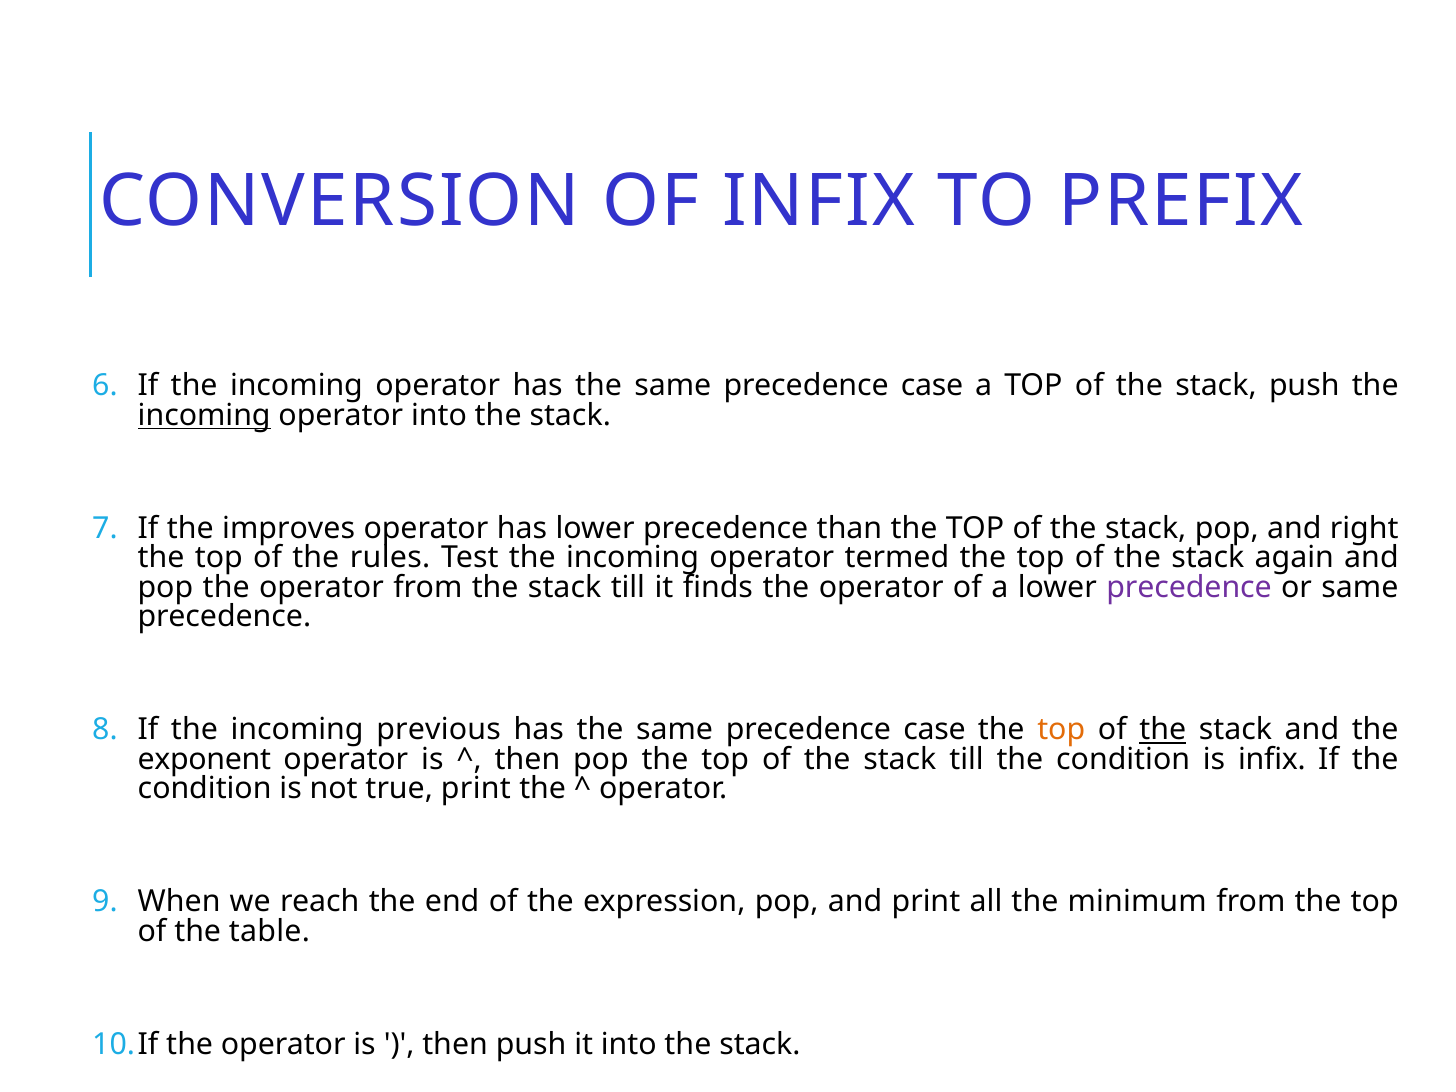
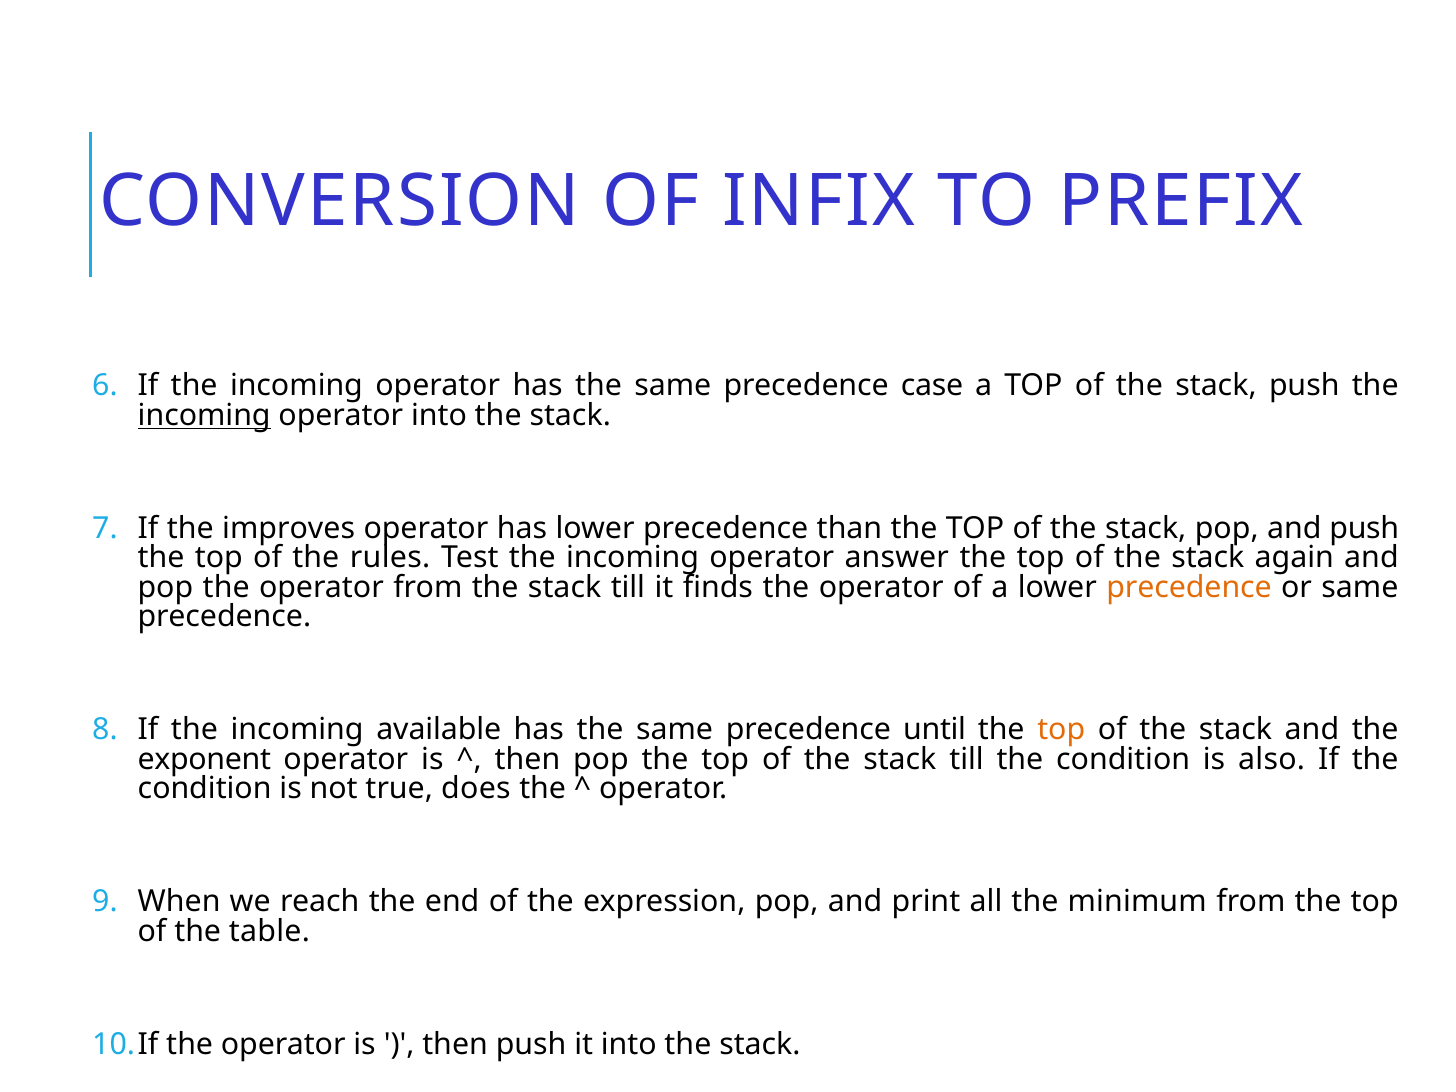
and right: right -> push
termed: termed -> answer
precedence at (1189, 587) colour: purple -> orange
previous: previous -> available
case at (935, 730): case -> until
the at (1163, 730) underline: present -> none
is infix: infix -> also
true print: print -> does
